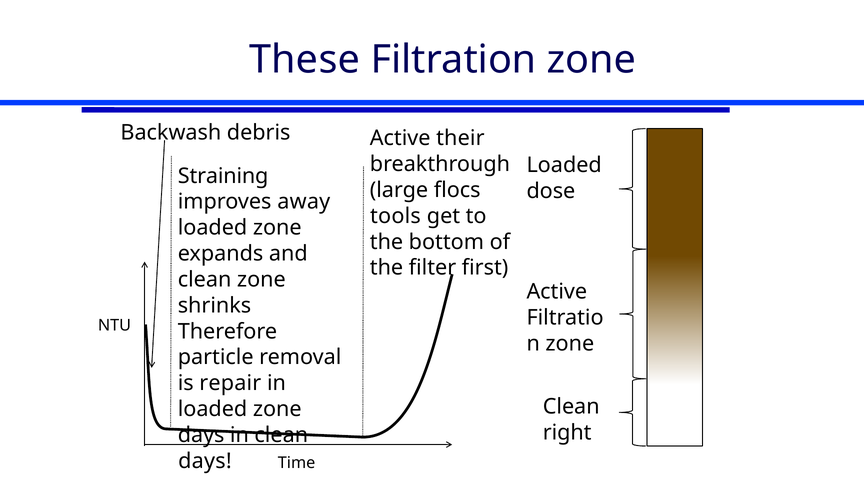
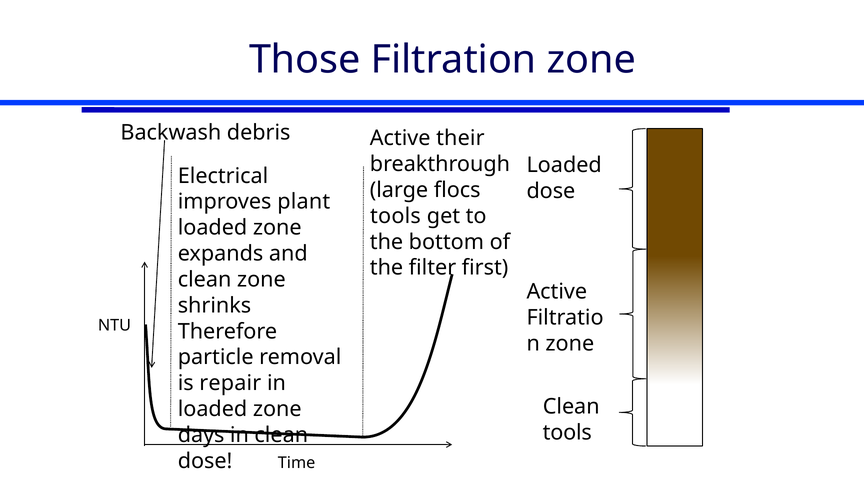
These: These -> Those
Straining: Straining -> Electrical
away: away -> plant
right at (567, 433): right -> tools
days at (205, 461): days -> dose
